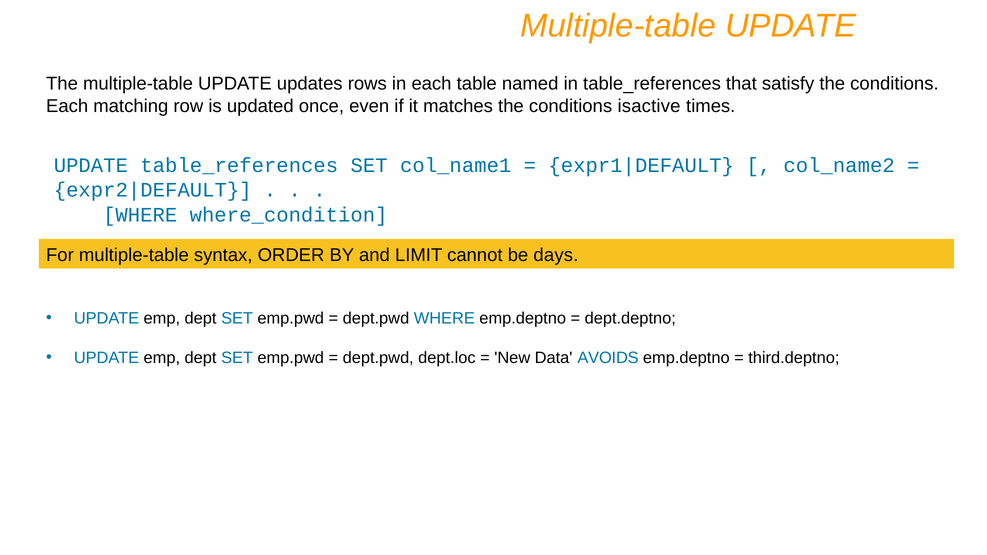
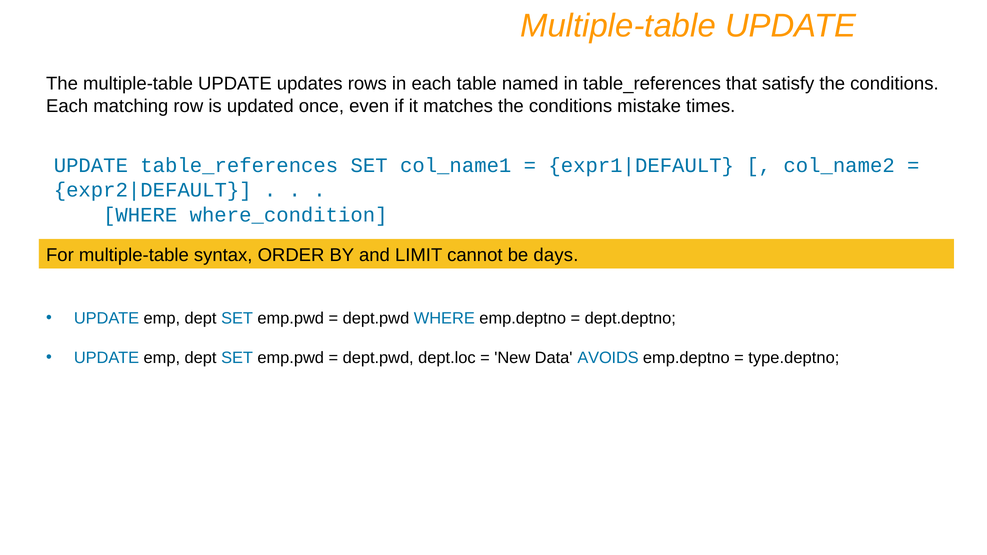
isactive: isactive -> mistake
third.deptno: third.deptno -> type.deptno
